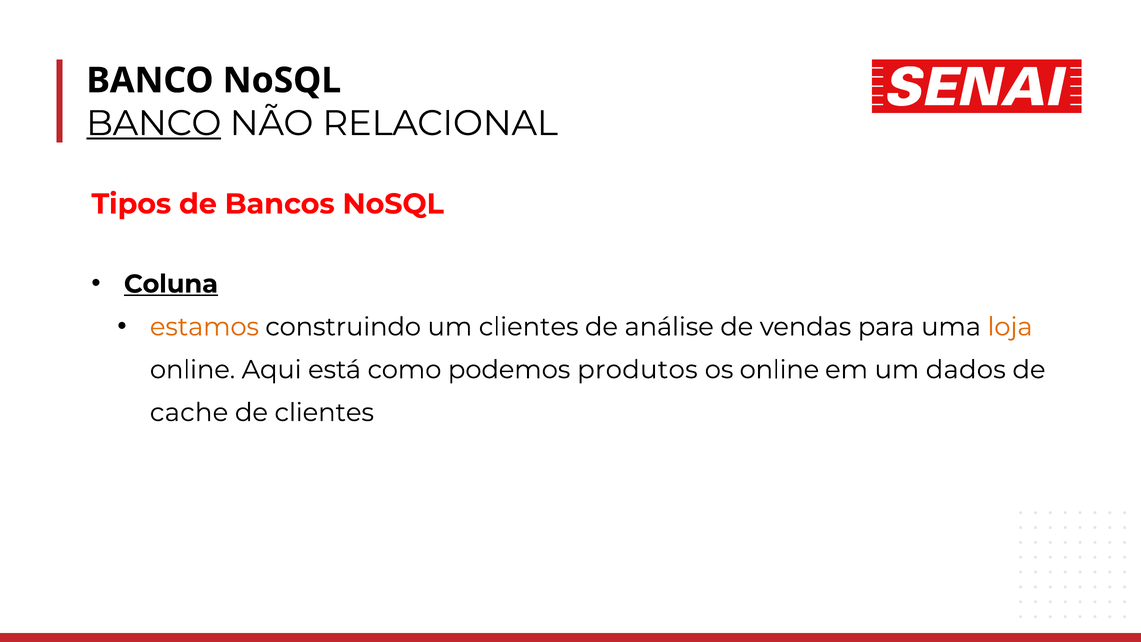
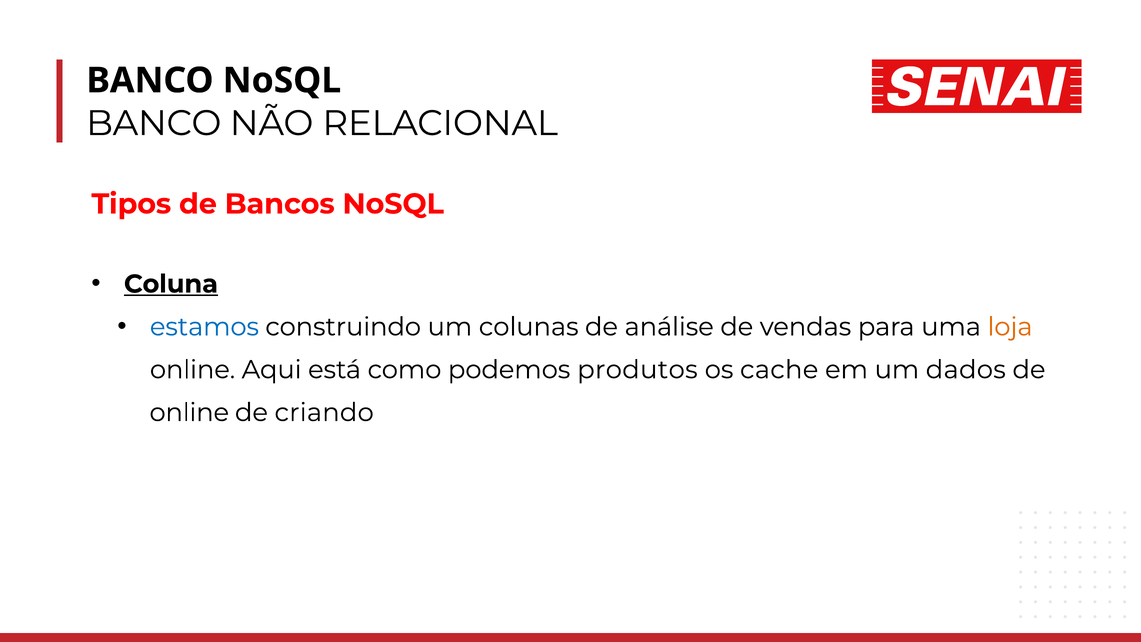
BANCO at (154, 123) underline: present -> none
estamos colour: orange -> blue
um clientes: clientes -> colunas
os online: online -> cache
cache at (189, 412): cache -> online
de clientes: clientes -> criando
